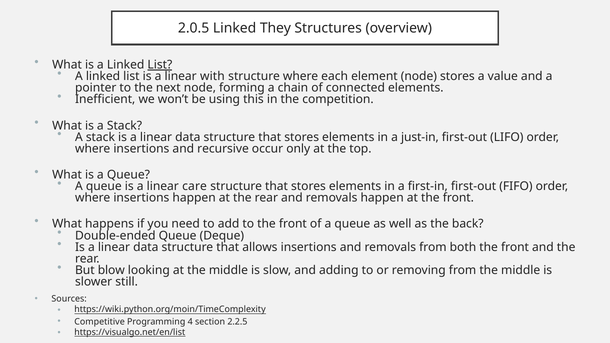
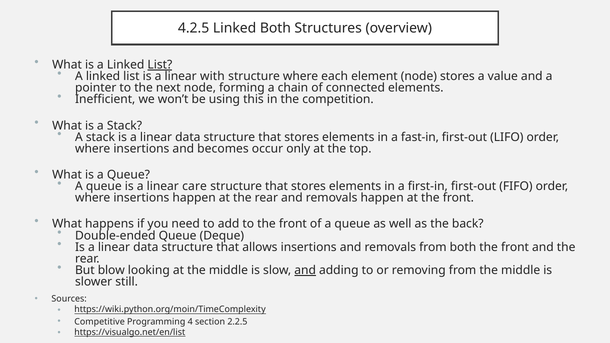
2.0.5: 2.0.5 -> 4.2.5
Linked They: They -> Both
just-in: just-in -> fast-in
recursive: recursive -> becomes
and at (305, 270) underline: none -> present
